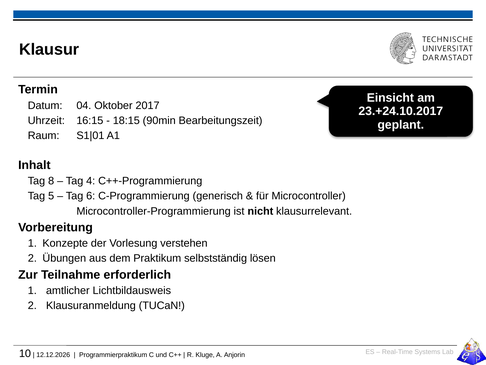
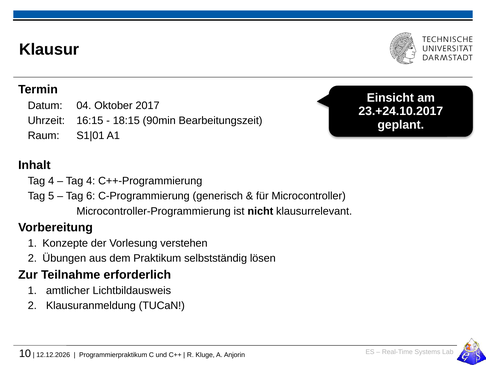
8 at (51, 181): 8 -> 4
